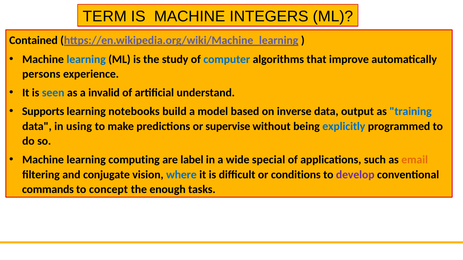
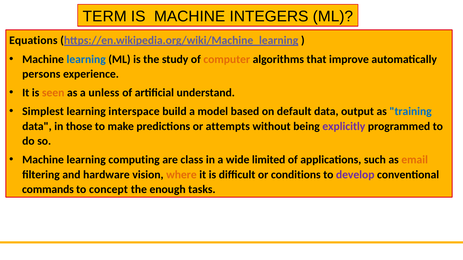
Contained: Contained -> Equations
computer colour: blue -> orange
seen colour: blue -> orange
invalid: invalid -> unless
Supports: Supports -> Simplest
notebooks: notebooks -> interspace
inverse: inverse -> default
using: using -> those
supervise: supervise -> attempts
explicitly colour: blue -> purple
label: label -> class
special: special -> limited
conjugate: conjugate -> hardware
where colour: blue -> orange
